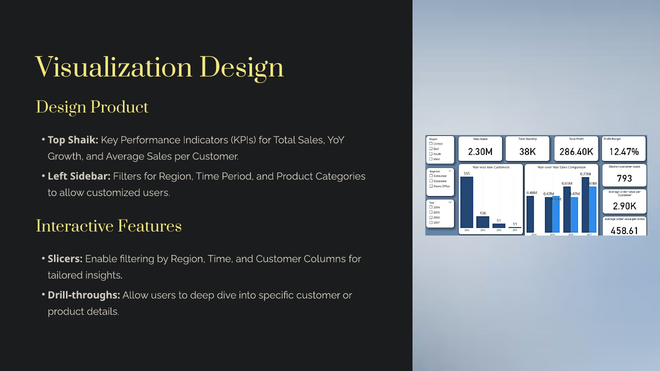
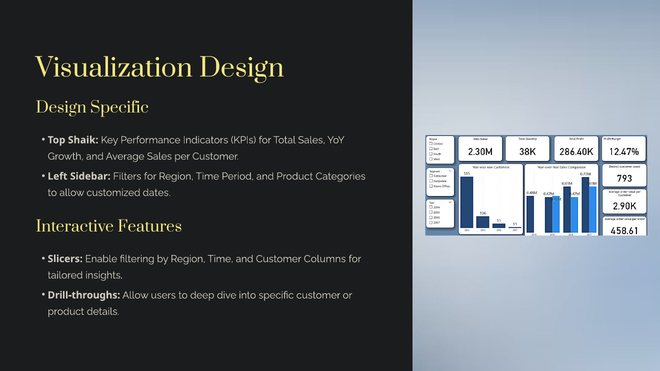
Design Product: Product -> Specific
customized users: users -> dates
